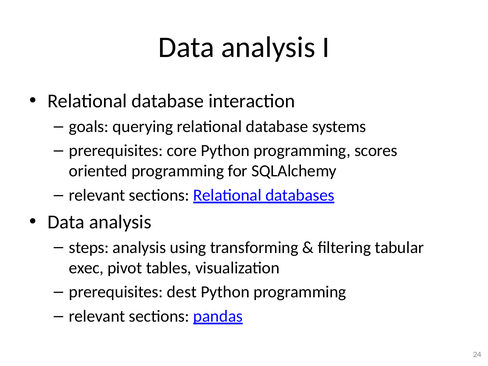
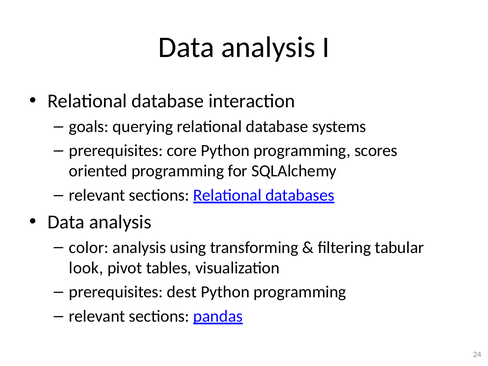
steps: steps -> color
exec: exec -> look
